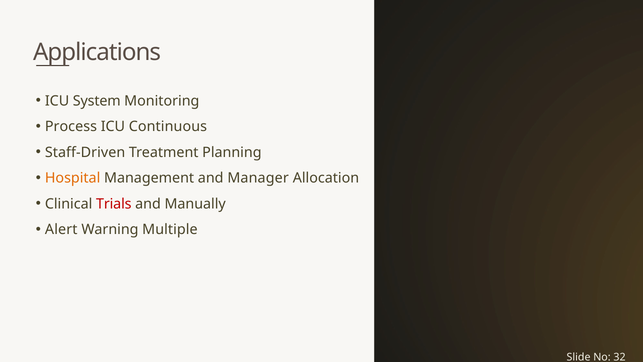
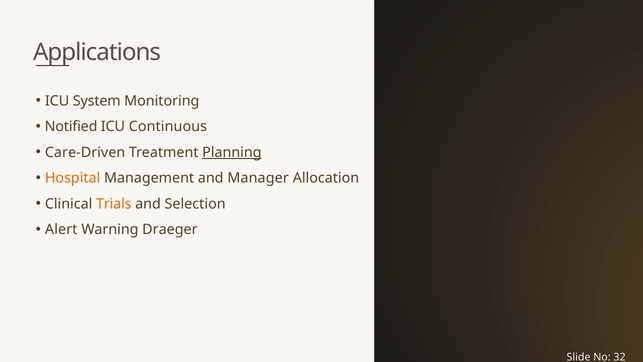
Process: Process -> Notified
Staff-Driven: Staff-Driven -> Care-Driven
Planning underline: none -> present
Trials colour: red -> orange
Manually: Manually -> Selection
Multiple: Multiple -> Draeger
